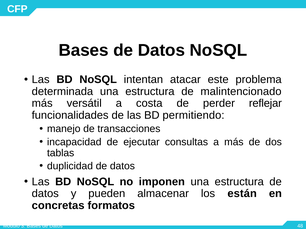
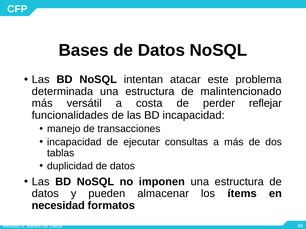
BD permitiendo: permitiendo -> incapacidad
están: están -> ítems
concretas: concretas -> necesidad
